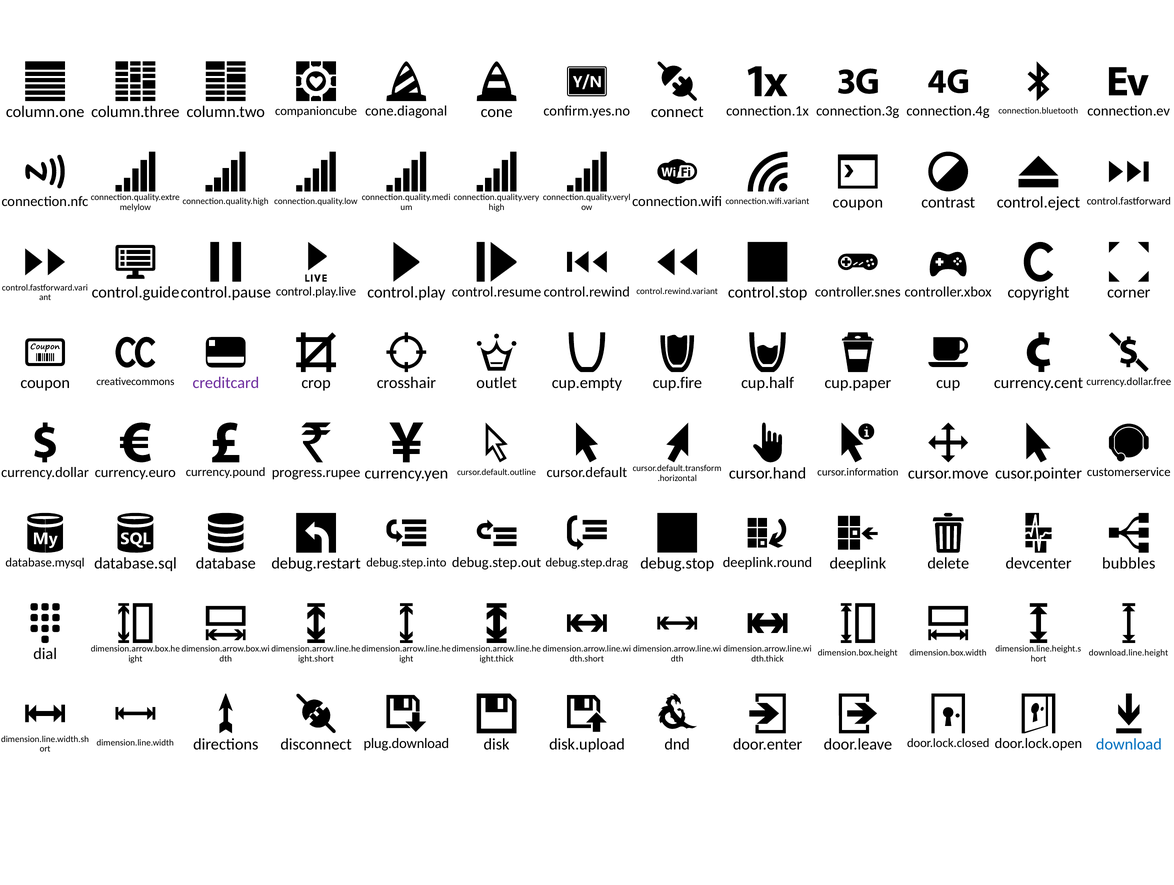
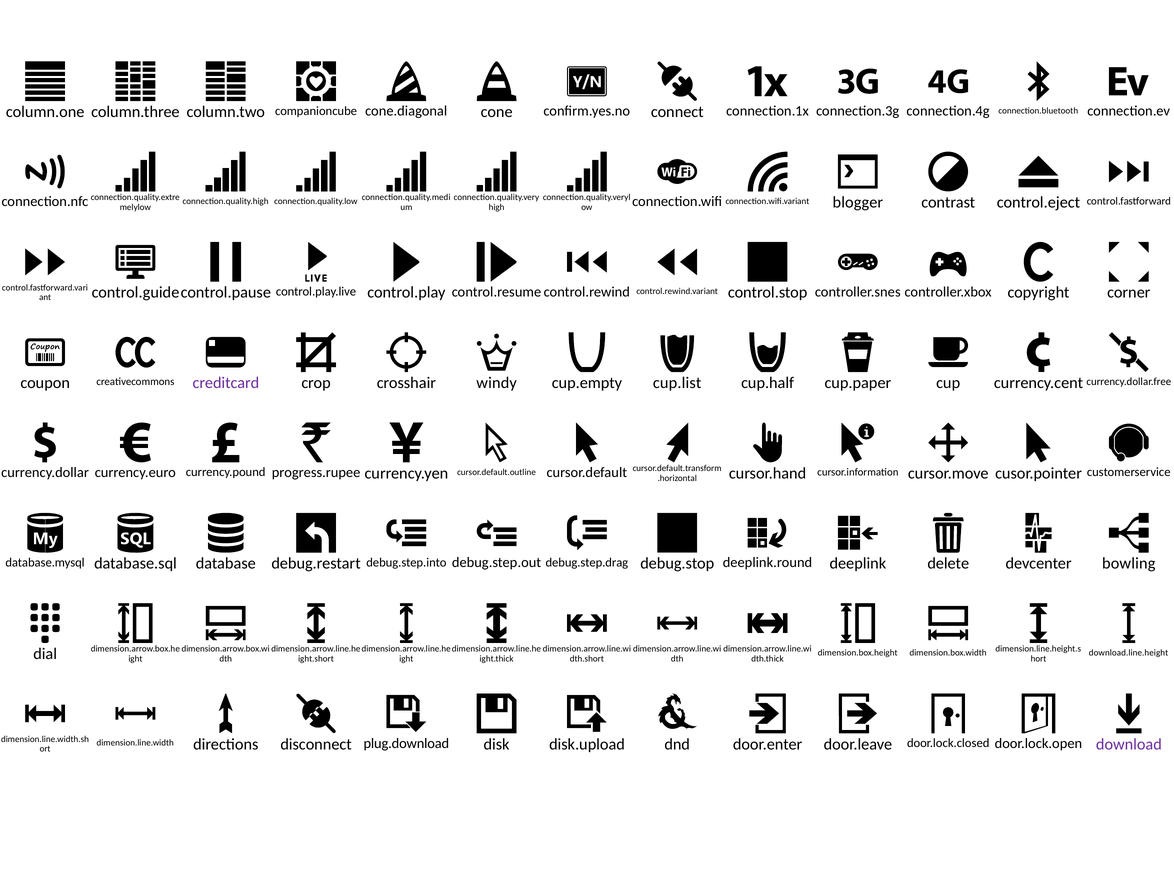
coupon at (858, 202): coupon -> blogger
outlet: outlet -> windy
cup.fire: cup.fire -> cup.list
bubbles: bubbles -> bowling
download colour: blue -> purple
